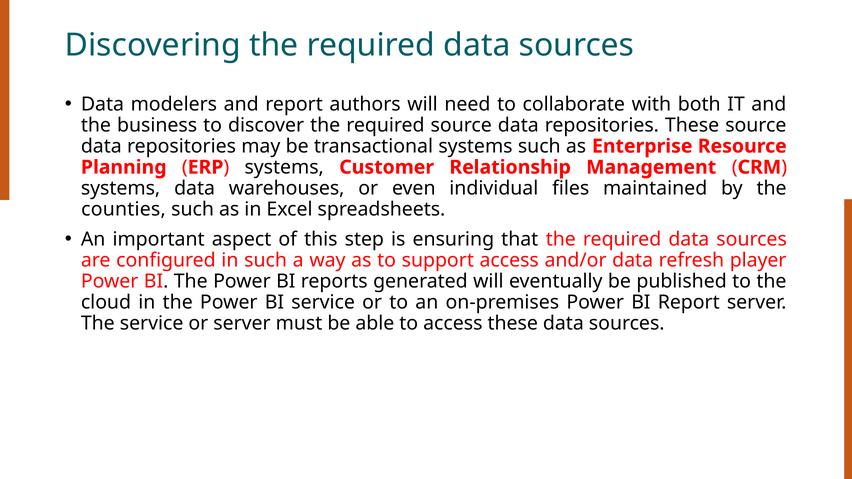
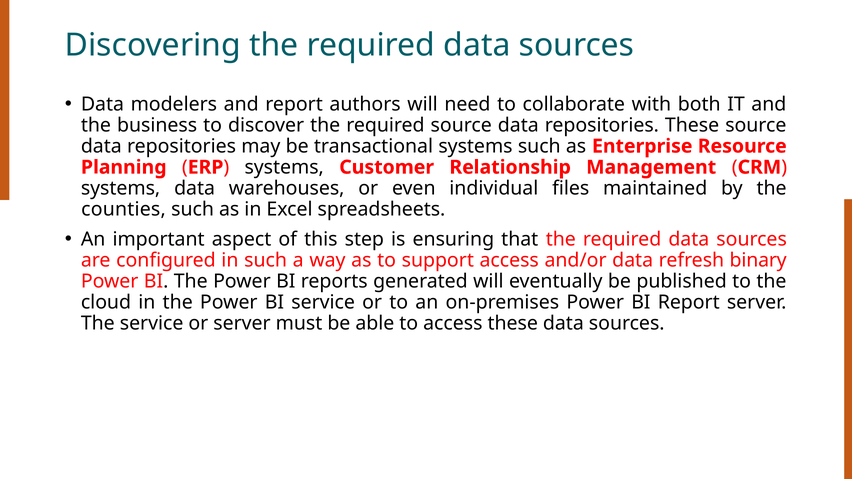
player: player -> binary
